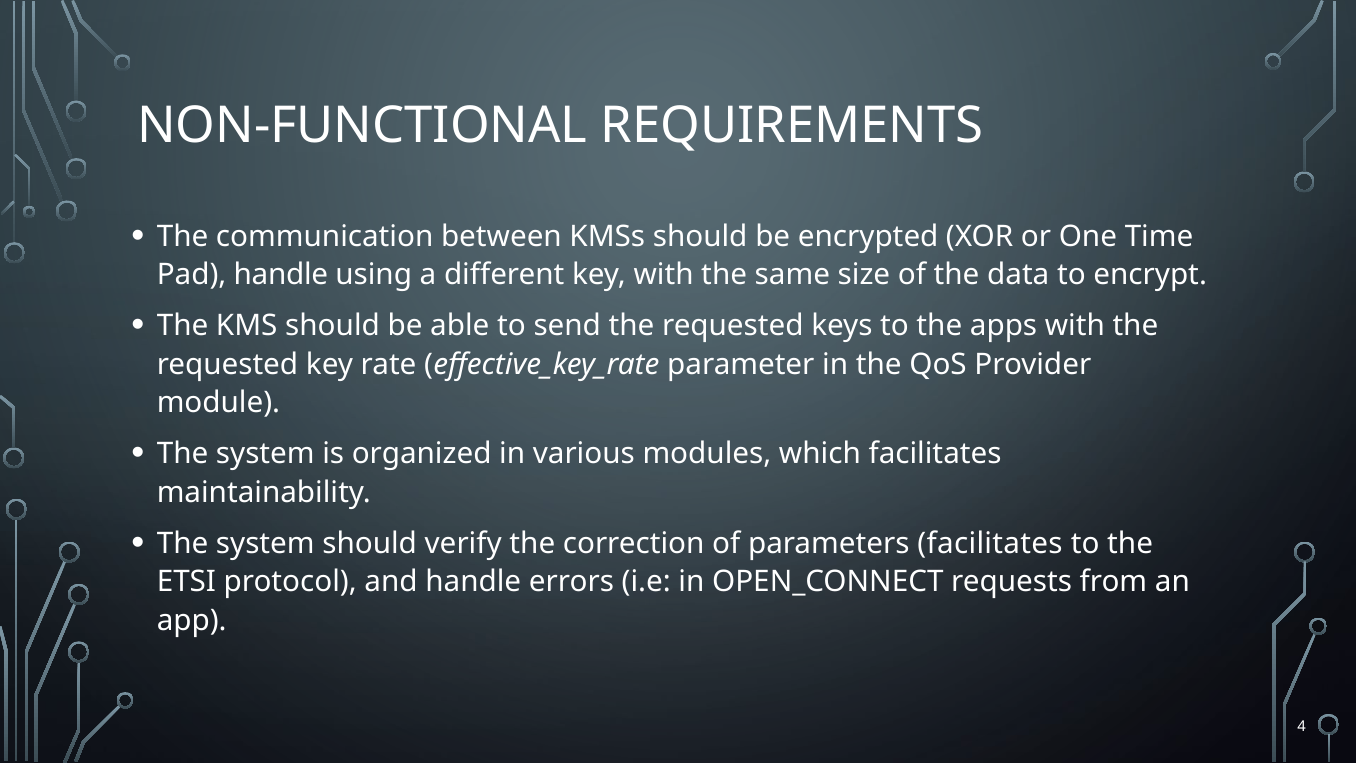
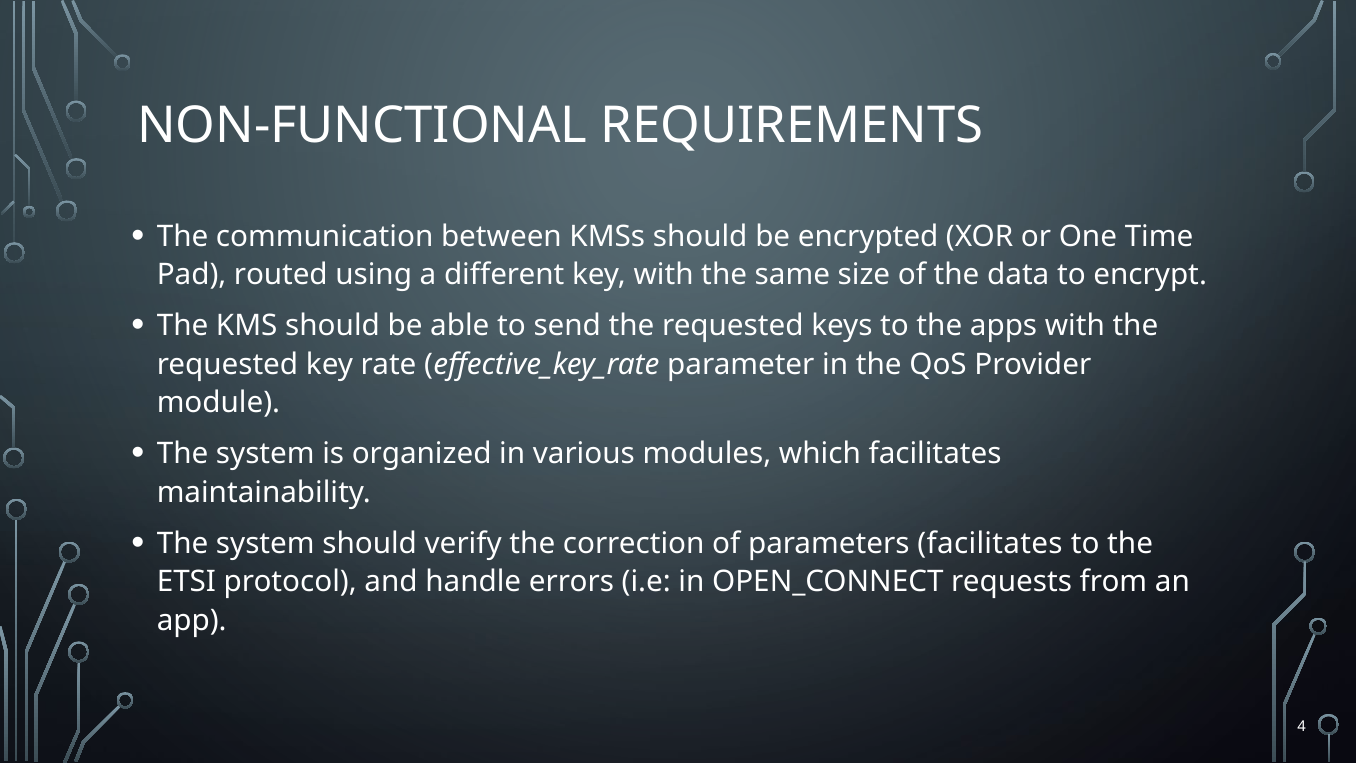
Pad handle: handle -> routed
